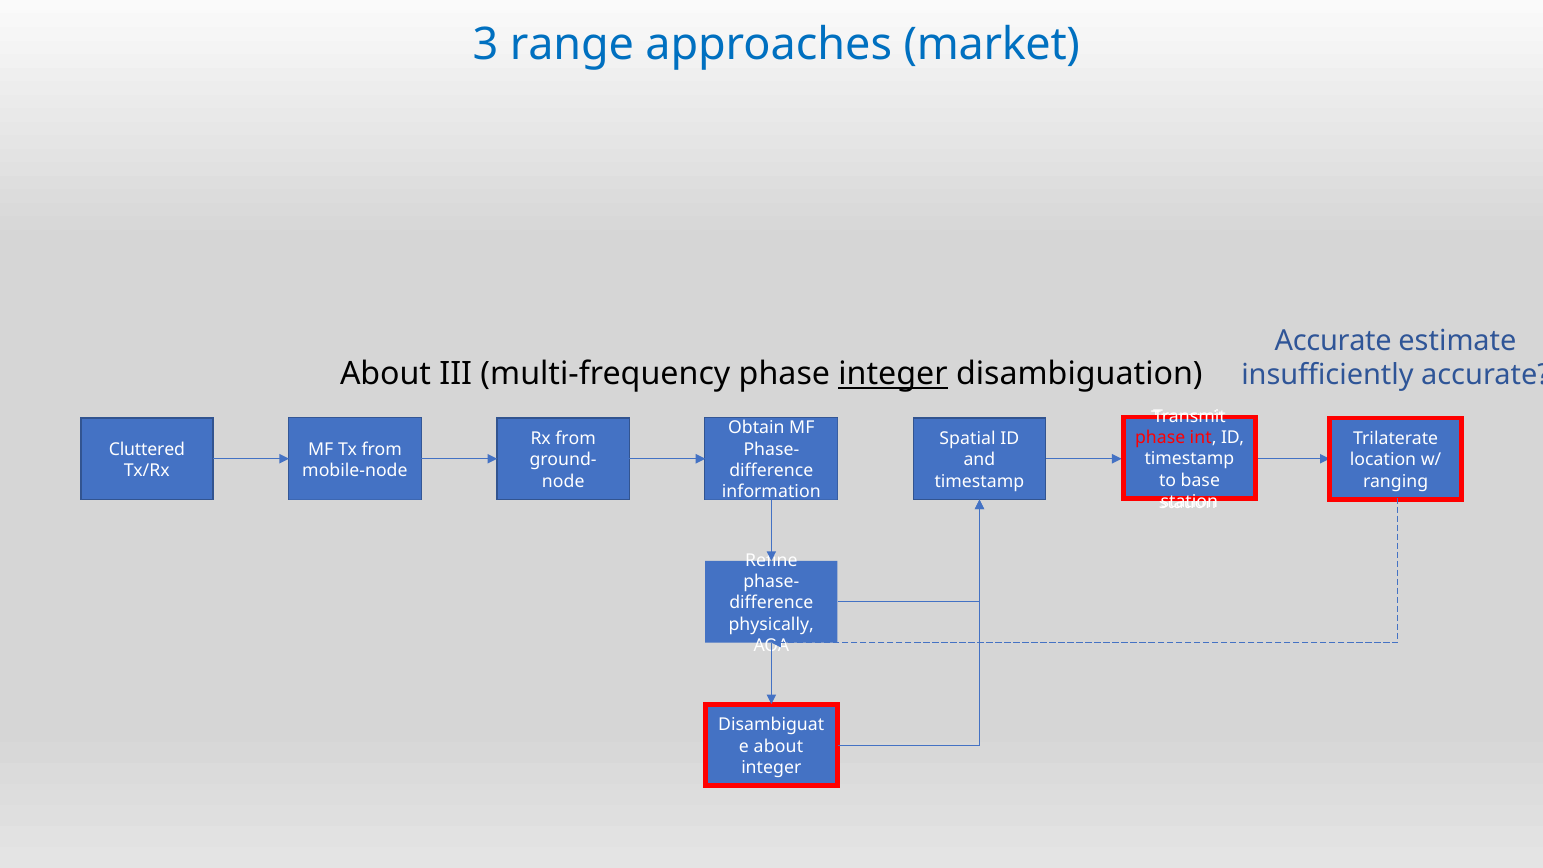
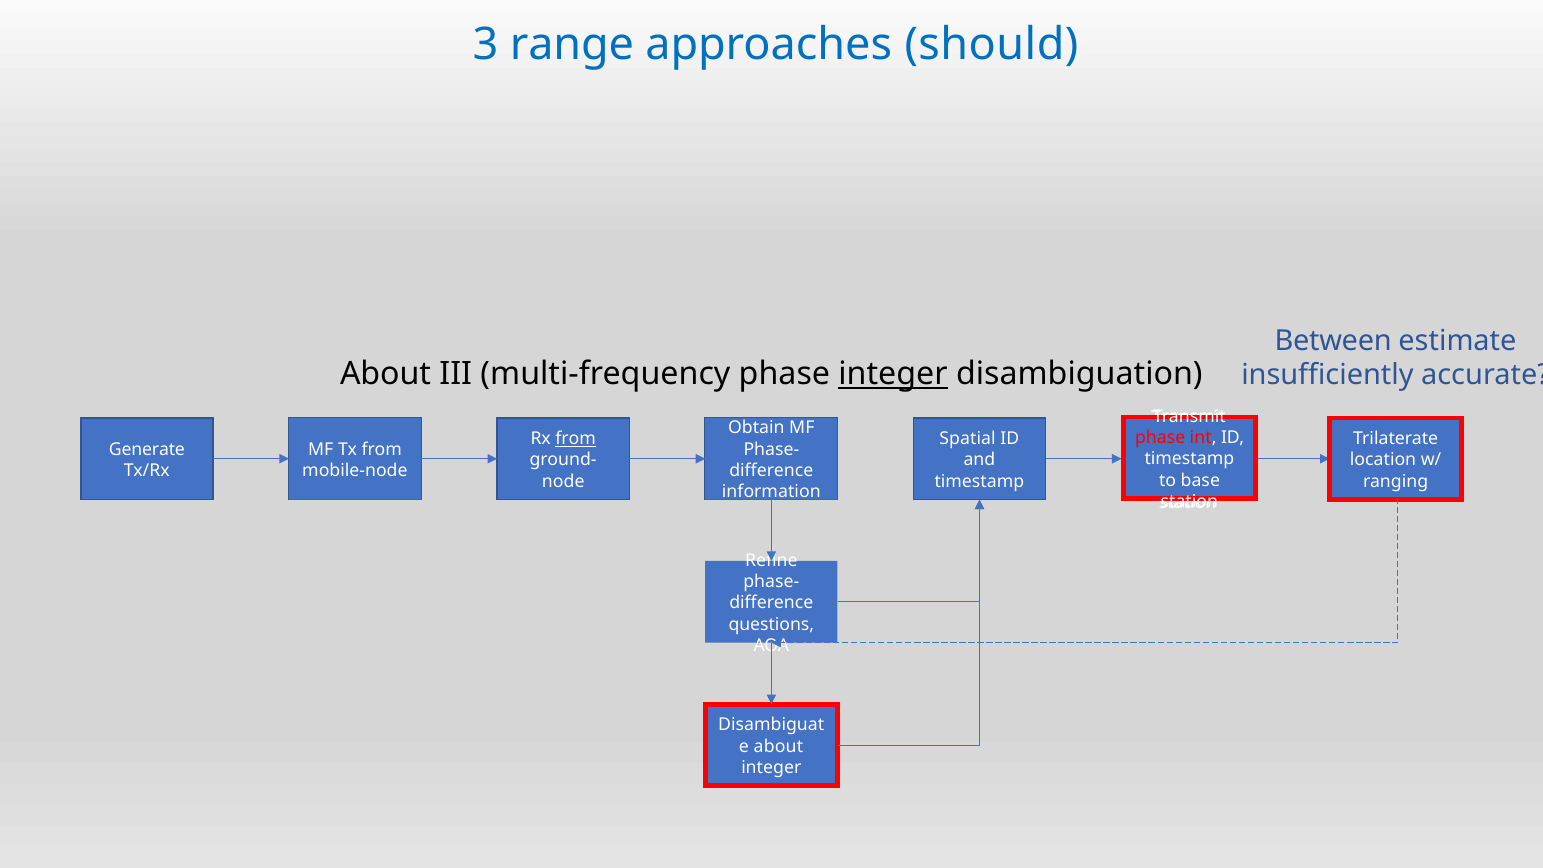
market: market -> should
Accurate at (1333, 341): Accurate -> Between
from at (576, 439) underline: none -> present
Cluttered: Cluttered -> Generate
physically: physically -> questions
